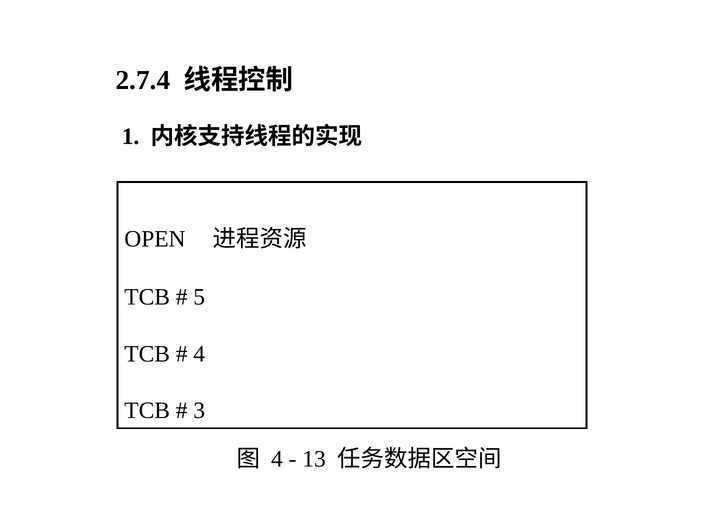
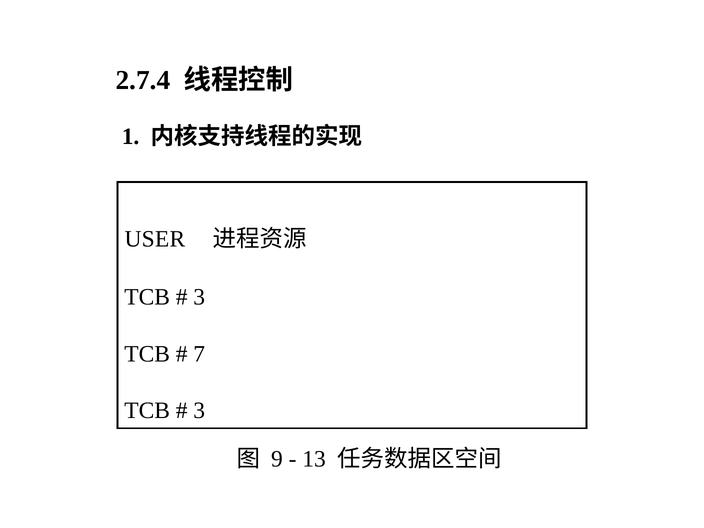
OPEN: OPEN -> USER
5 at (199, 297): 5 -> 3
4 at (199, 354): 4 -> 7
4 at (277, 459): 4 -> 9
